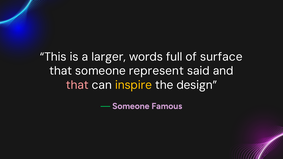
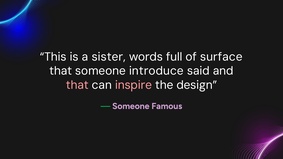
larger: larger -> sister
represent: represent -> introduce
inspire colour: yellow -> pink
